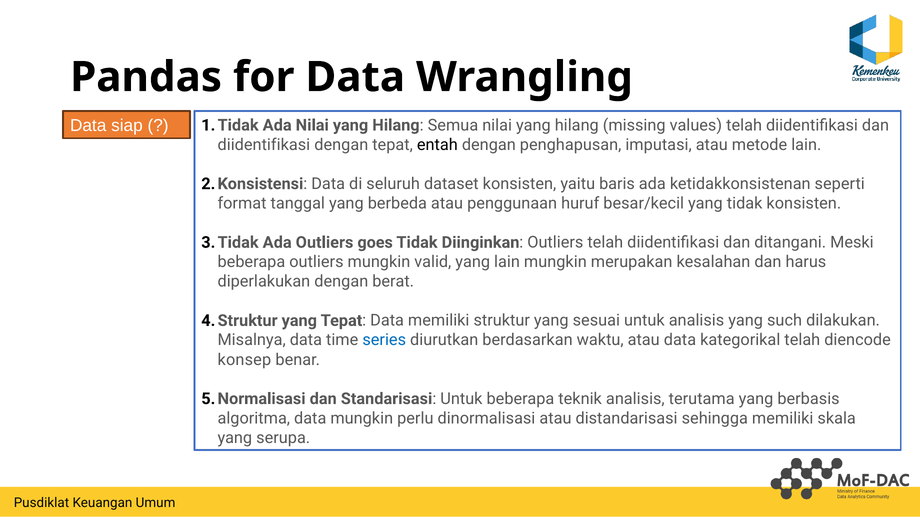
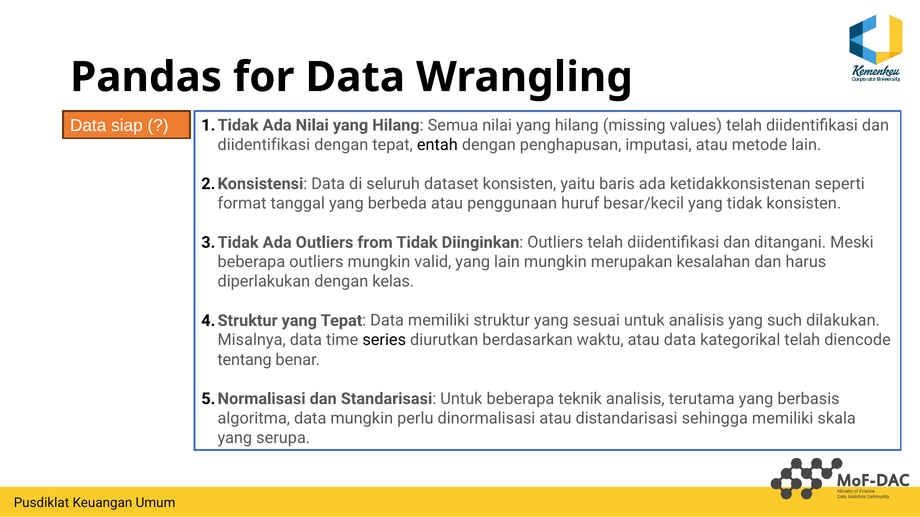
goes: goes -> from
berat: berat -> kelas
series colour: blue -> black
konsep: konsep -> tentang
